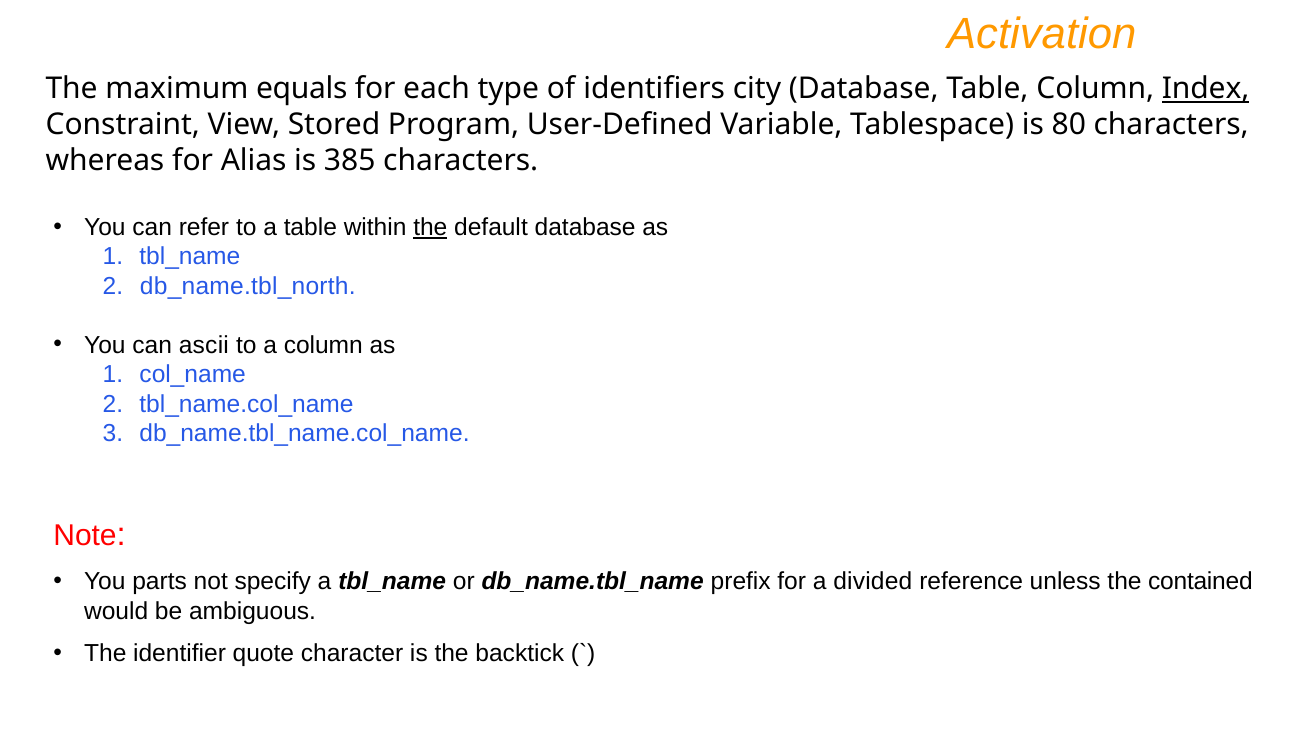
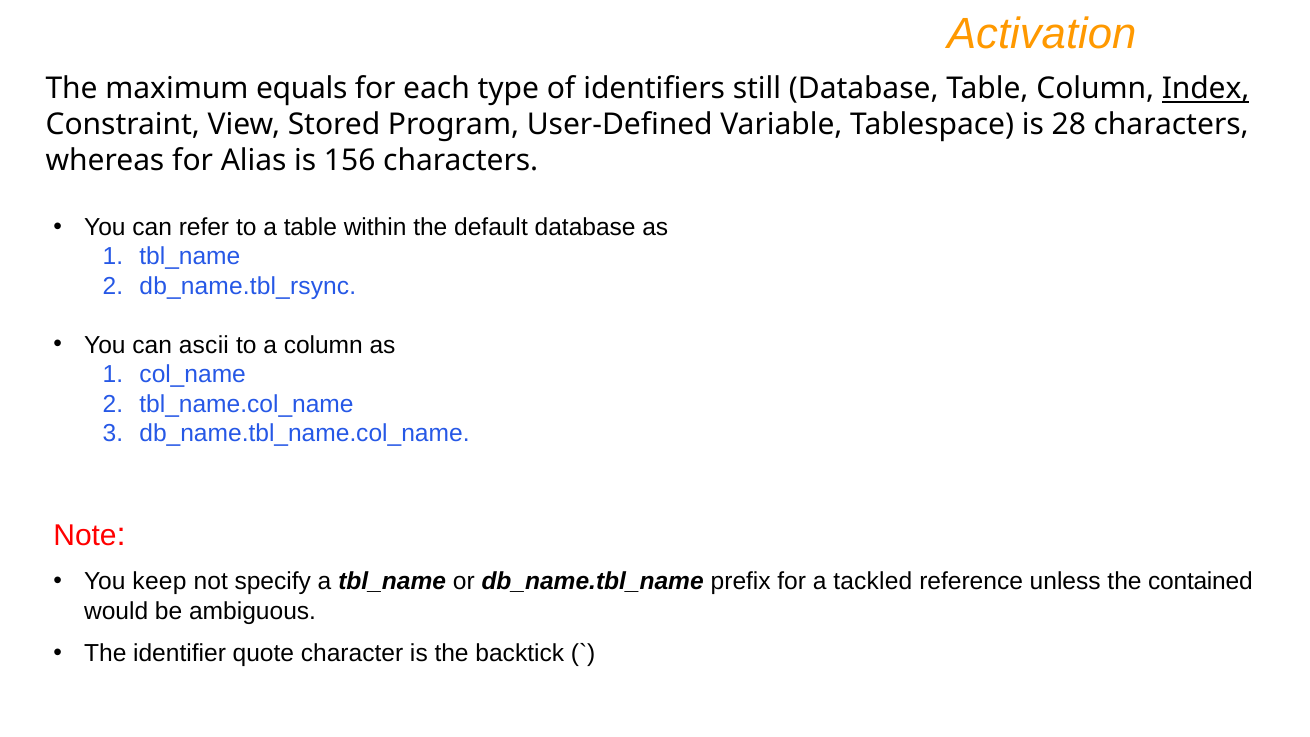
city: city -> still
80: 80 -> 28
385: 385 -> 156
the at (430, 227) underline: present -> none
db_name.tbl_north: db_name.tbl_north -> db_name.tbl_rsync
parts: parts -> keep
divided: divided -> tackled
